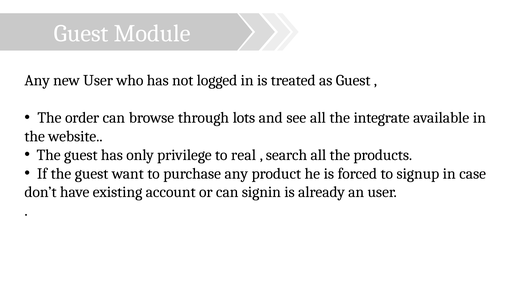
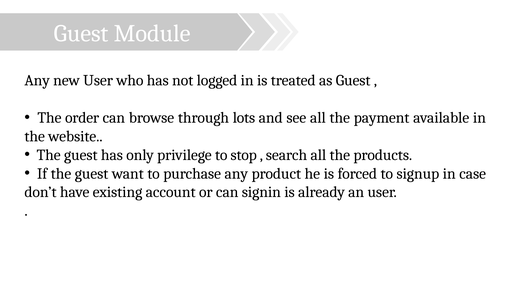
integrate: integrate -> payment
real: real -> stop
